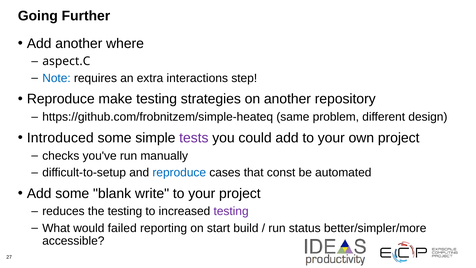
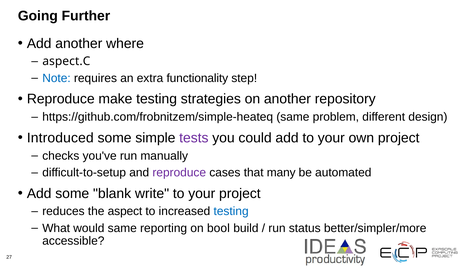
interactions: interactions -> functionality
reproduce at (179, 172) colour: blue -> purple
const: const -> many
the testing: testing -> aspect
testing at (231, 211) colour: purple -> blue
would failed: failed -> same
start: start -> bool
